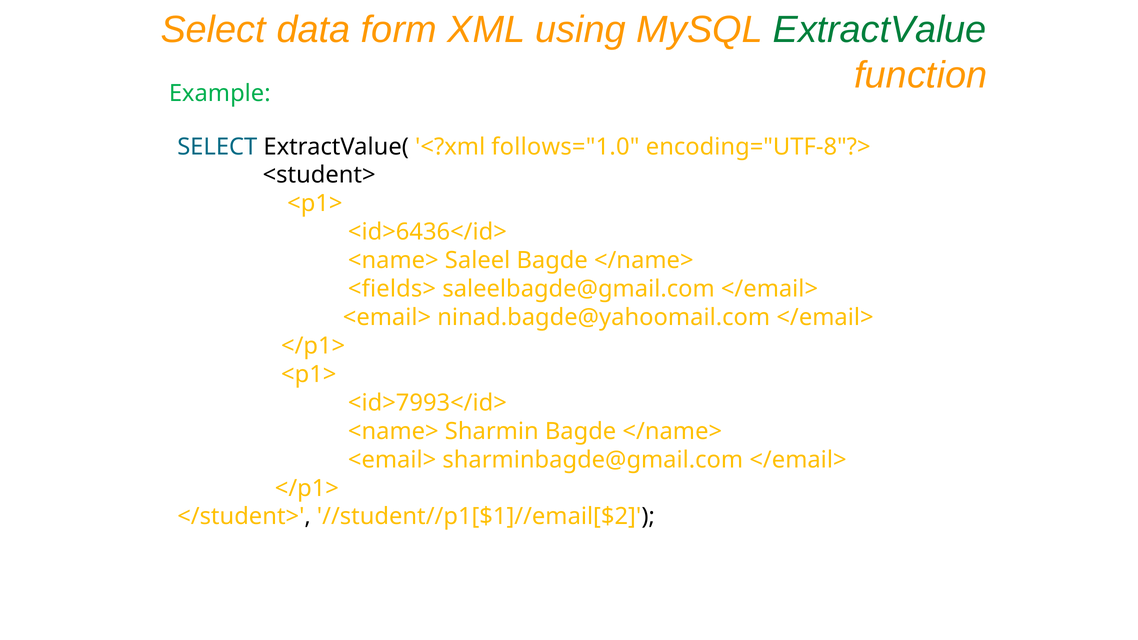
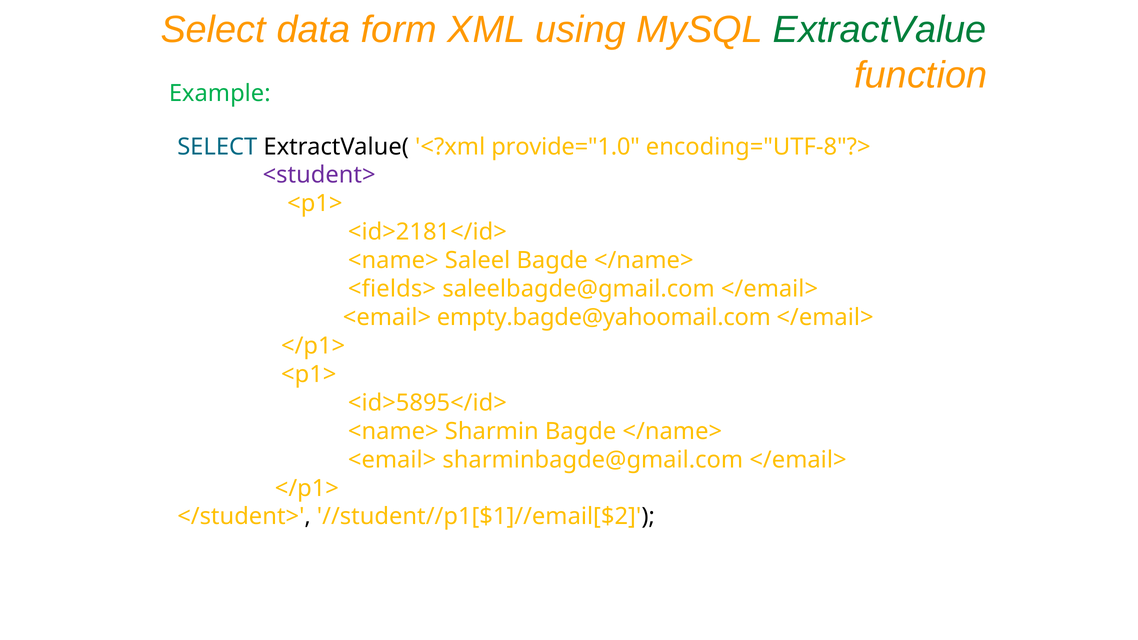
follows="1.0: follows="1.0 -> provide="1.0
<student> colour: black -> purple
<id>6436</id>: <id>6436</id> -> <id>2181</id>
ninad.bagde@yahoomail.com: ninad.bagde@yahoomail.com -> empty.bagde@yahoomail.com
<id>7993</id>: <id>7993</id> -> <id>5895</id>
